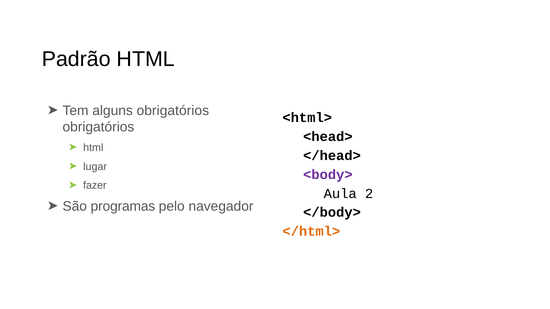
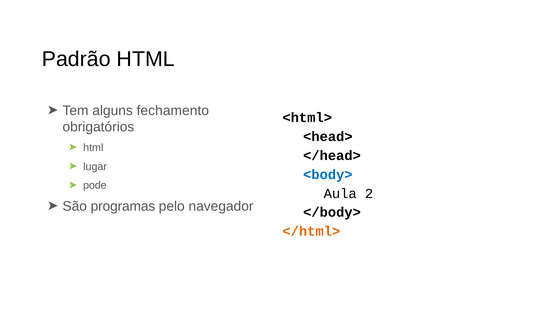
alguns obrigatórios: obrigatórios -> fechamento
<body> colour: purple -> blue
fazer: fazer -> pode
